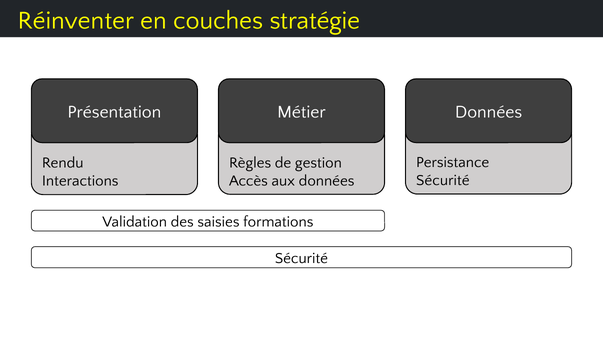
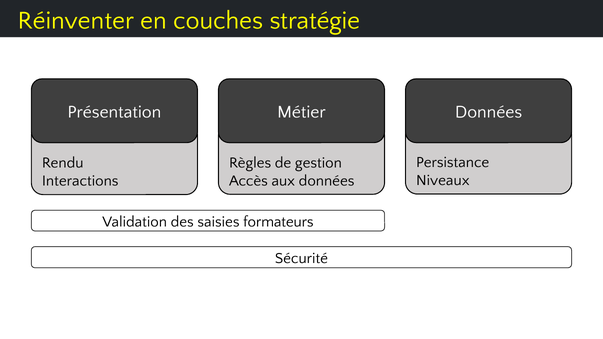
Sécurité at (443, 180): Sécurité -> Niveaux
formations: formations -> formateurs
